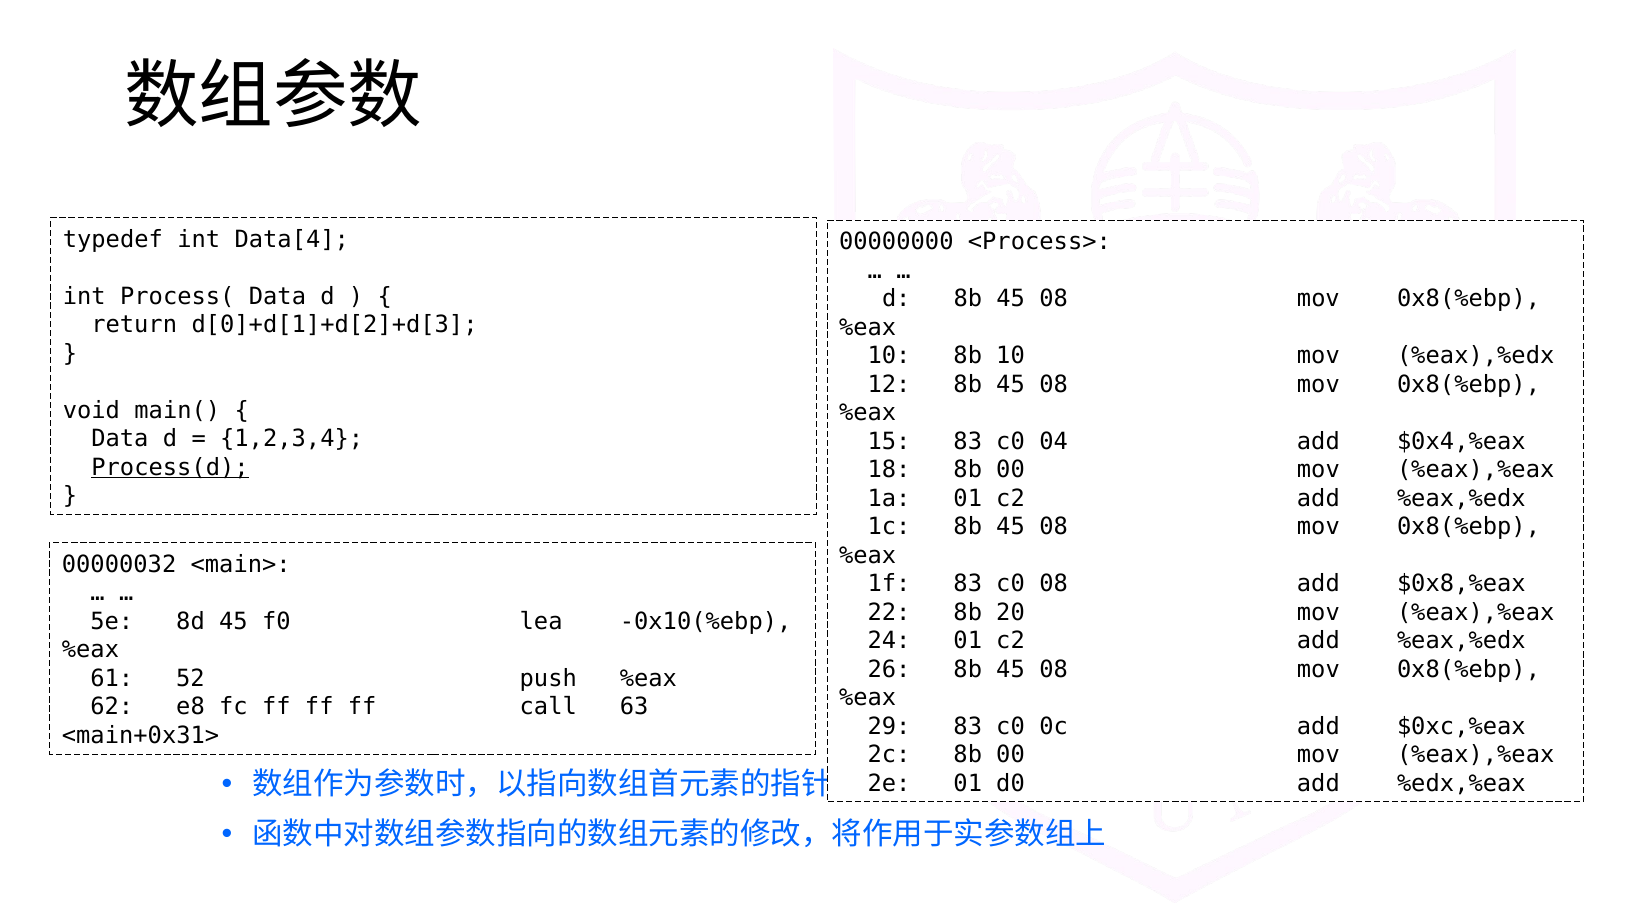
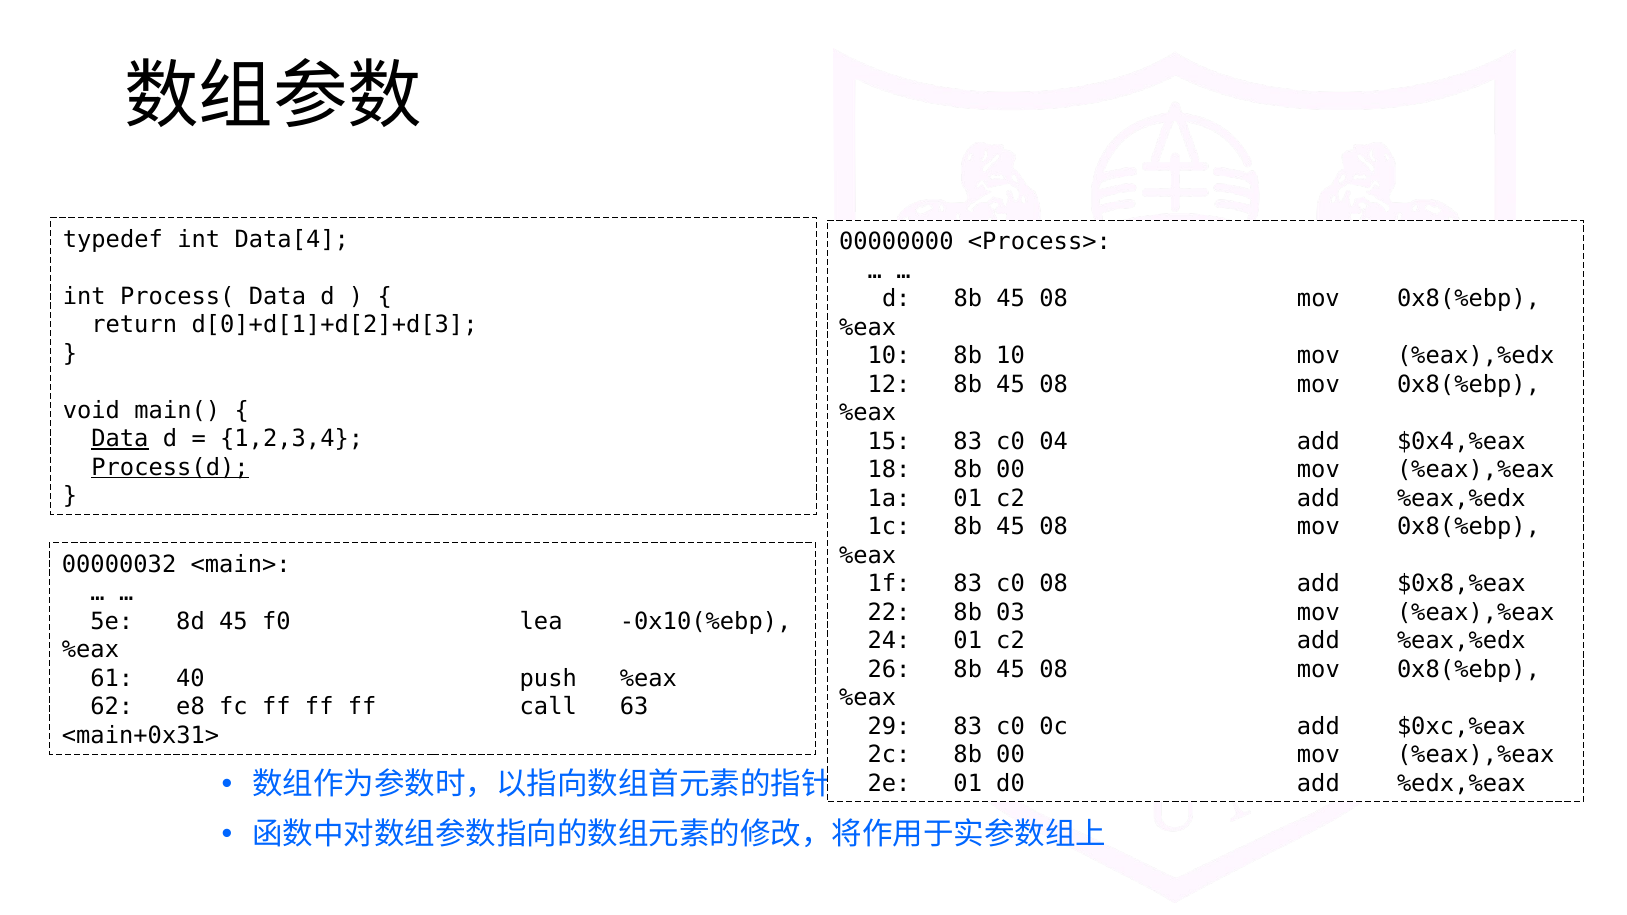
Data at (120, 439) underline: none -> present
20: 20 -> 03
52: 52 -> 40
